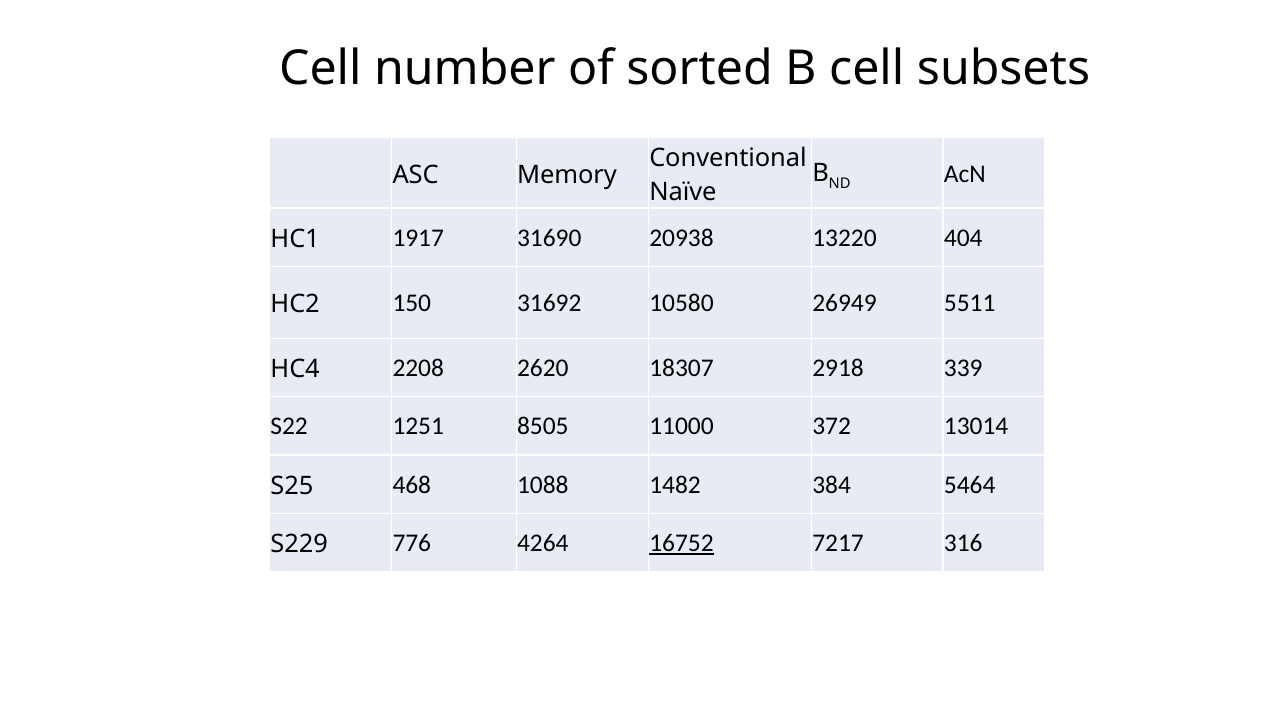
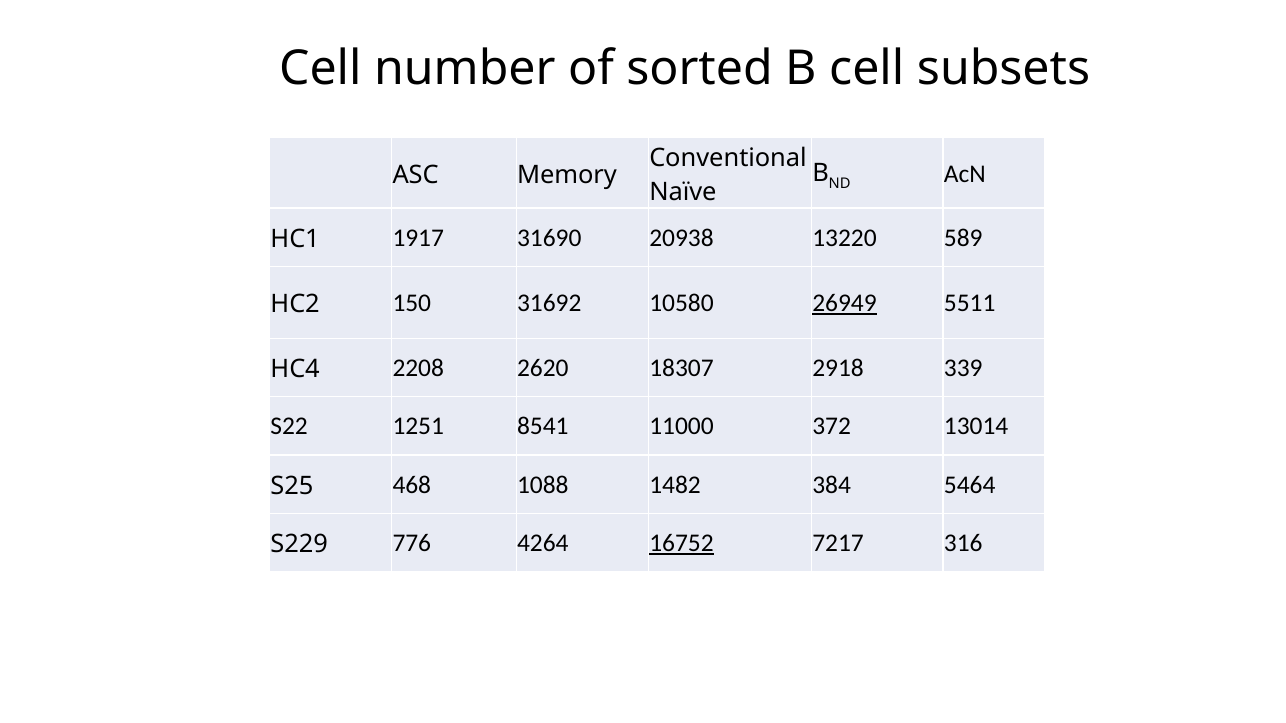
404: 404 -> 589
26949 underline: none -> present
8505: 8505 -> 8541
